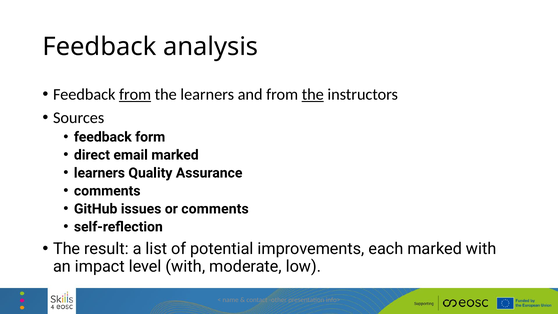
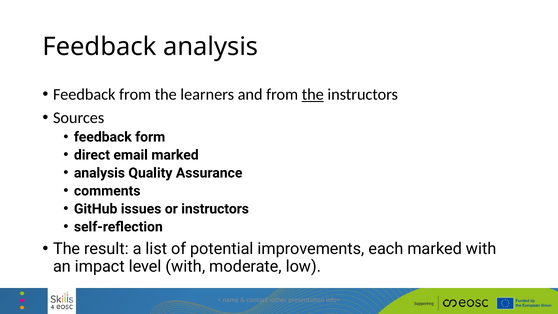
from at (135, 94) underline: present -> none
learners at (99, 173): learners -> analysis
or comments: comments -> instructors
